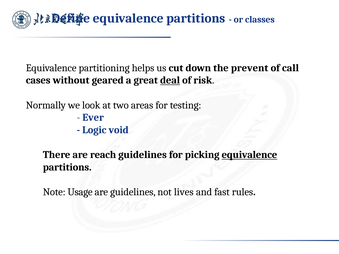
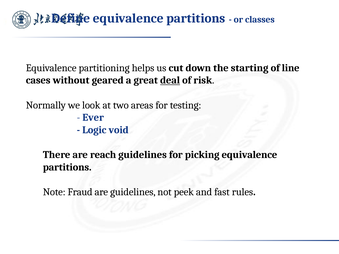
prevent: prevent -> starting
call: call -> line
equivalence at (249, 155) underline: present -> none
Usage: Usage -> Fraud
lives: lives -> peek
